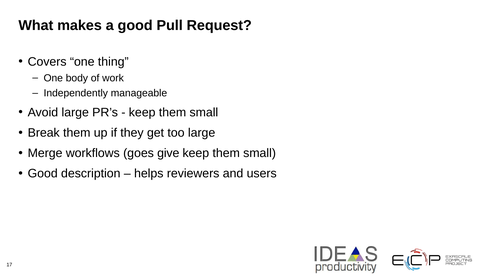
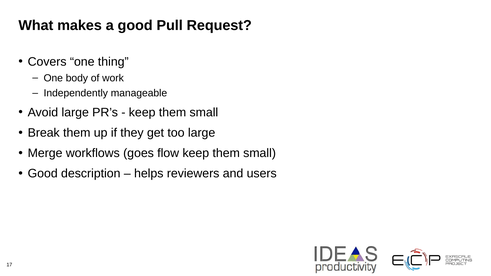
give: give -> flow
